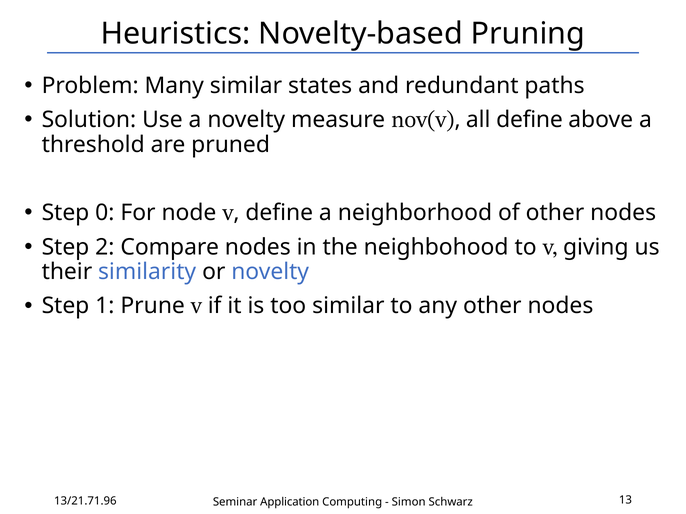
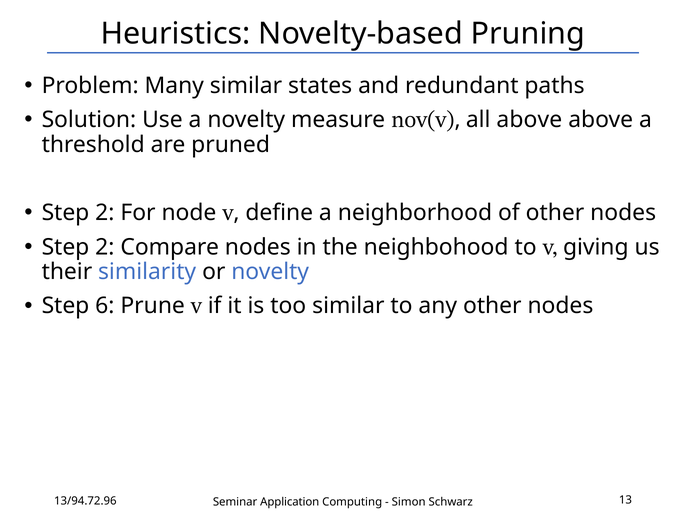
all define: define -> above
0 at (105, 213): 0 -> 2
1: 1 -> 6
13/21.71.96: 13/21.71.96 -> 13/94.72.96
